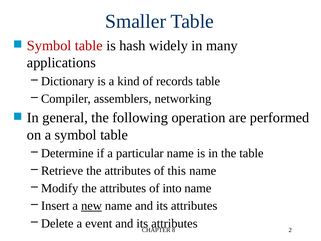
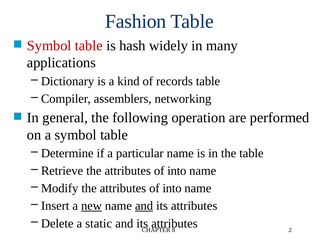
Smaller: Smaller -> Fashion
this at (177, 171): this -> into
and at (144, 206) underline: none -> present
event: event -> static
